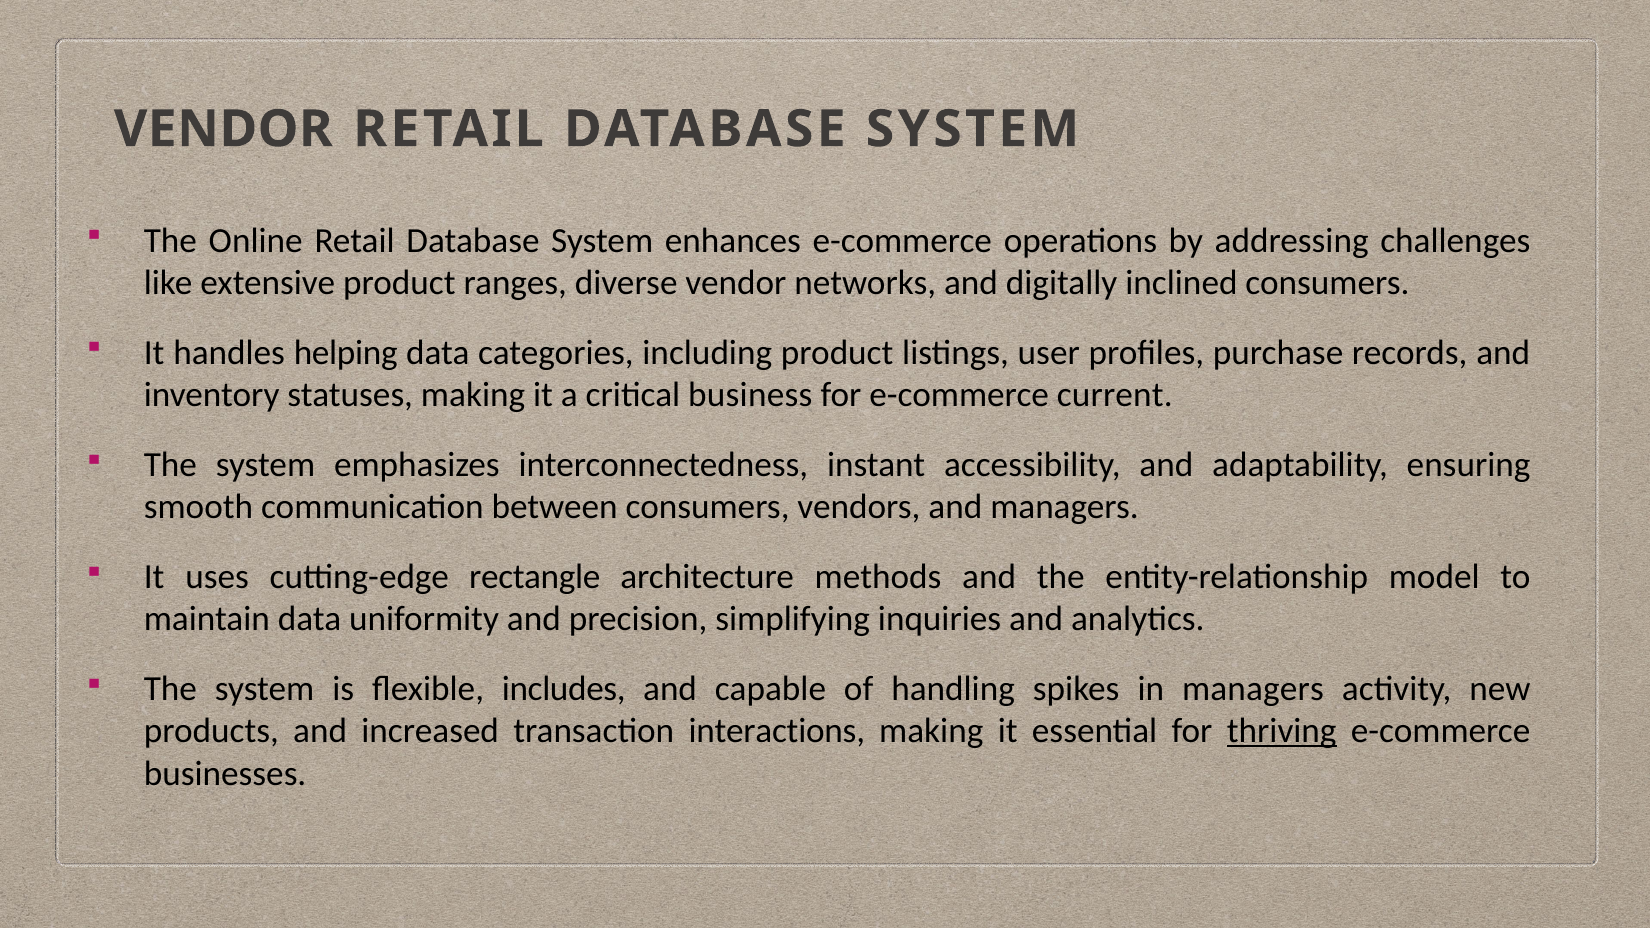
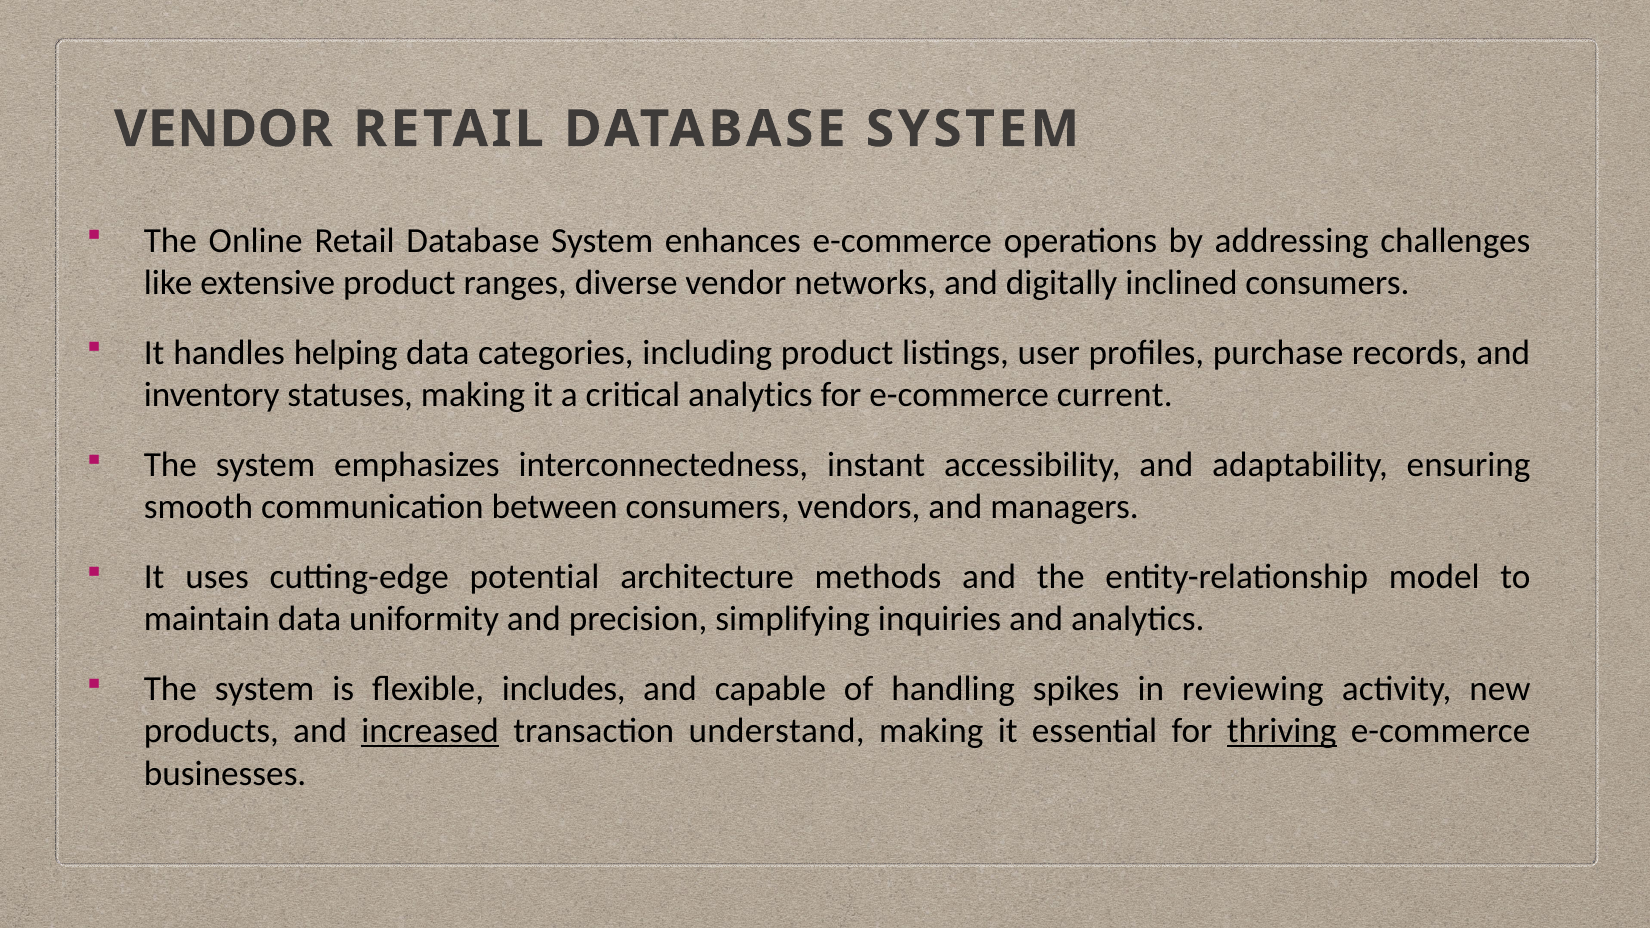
critical business: business -> analytics
rectangle: rectangle -> potential
in managers: managers -> reviewing
increased underline: none -> present
interactions: interactions -> understand
